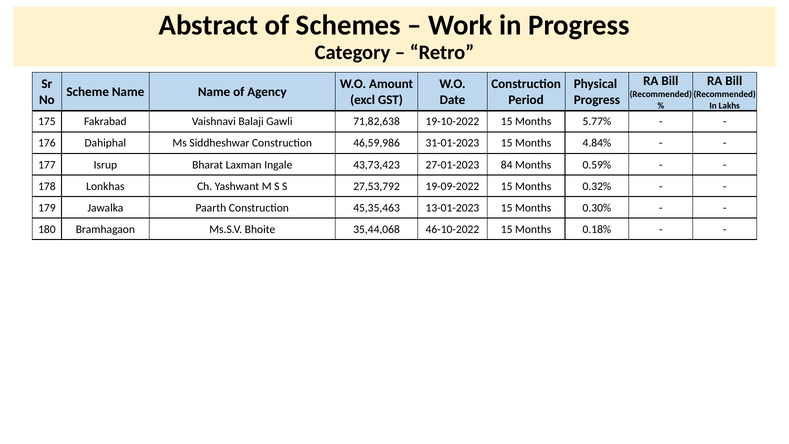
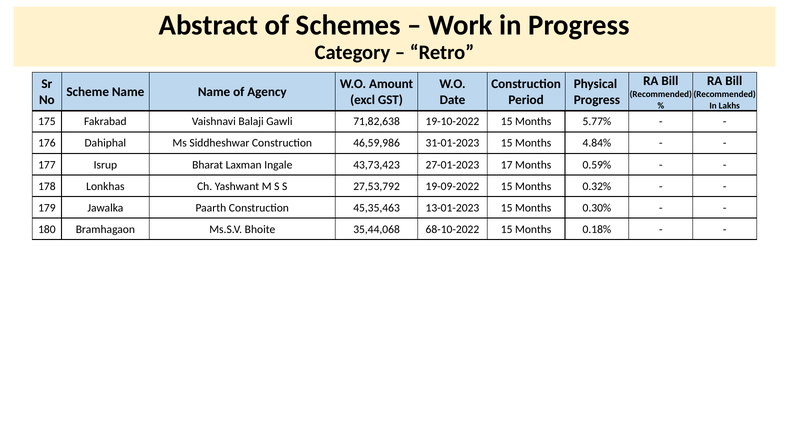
84: 84 -> 17
46-10-2022: 46-10-2022 -> 68-10-2022
